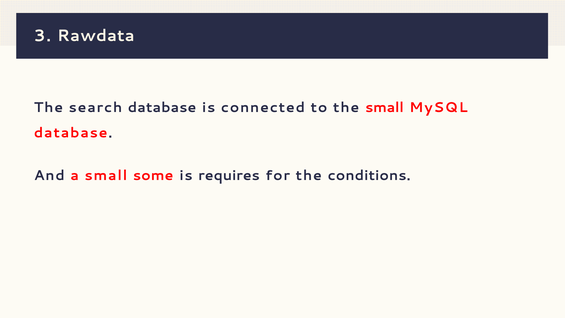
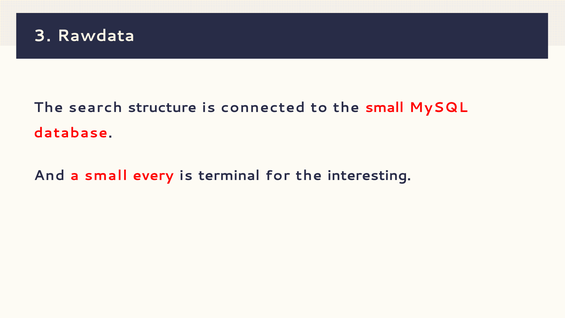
search database: database -> structure
some: some -> every
requires: requires -> terminal
conditions: conditions -> interesting
